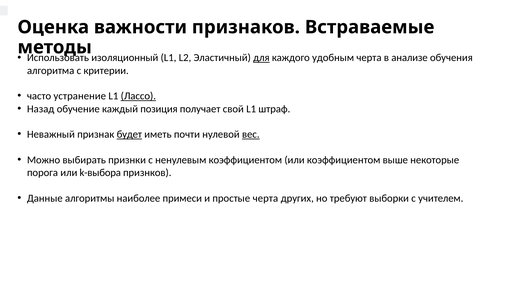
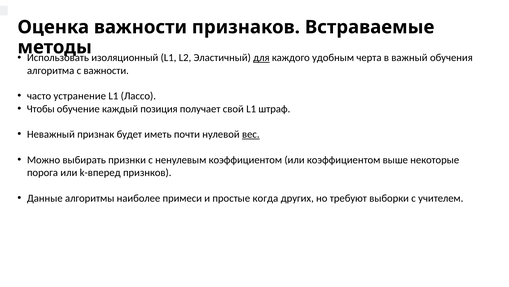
анализе: анализе -> важный
с критерии: критерии -> важности
Лассо underline: present -> none
Назад: Назад -> Чтобы
будет underline: present -> none
k-выбора: k-выбора -> k-вперед
простые черта: черта -> когда
